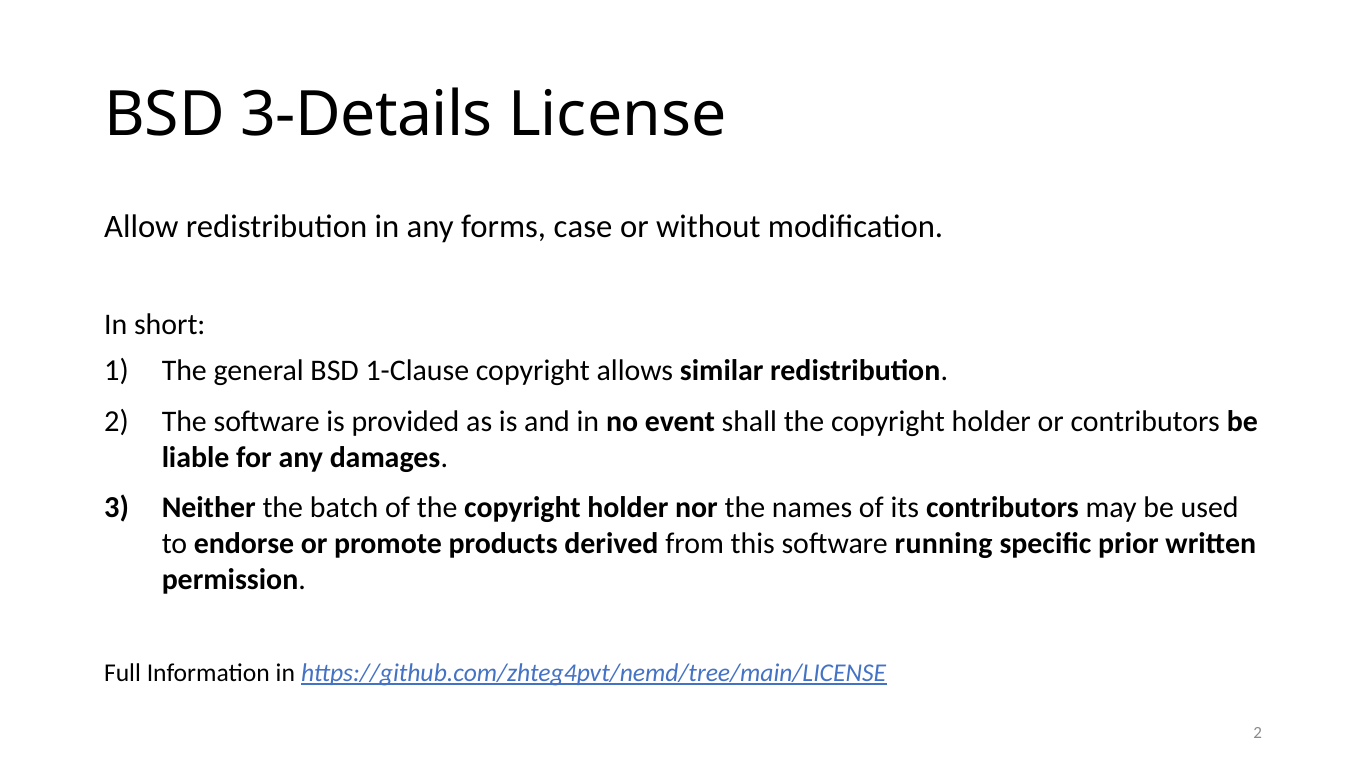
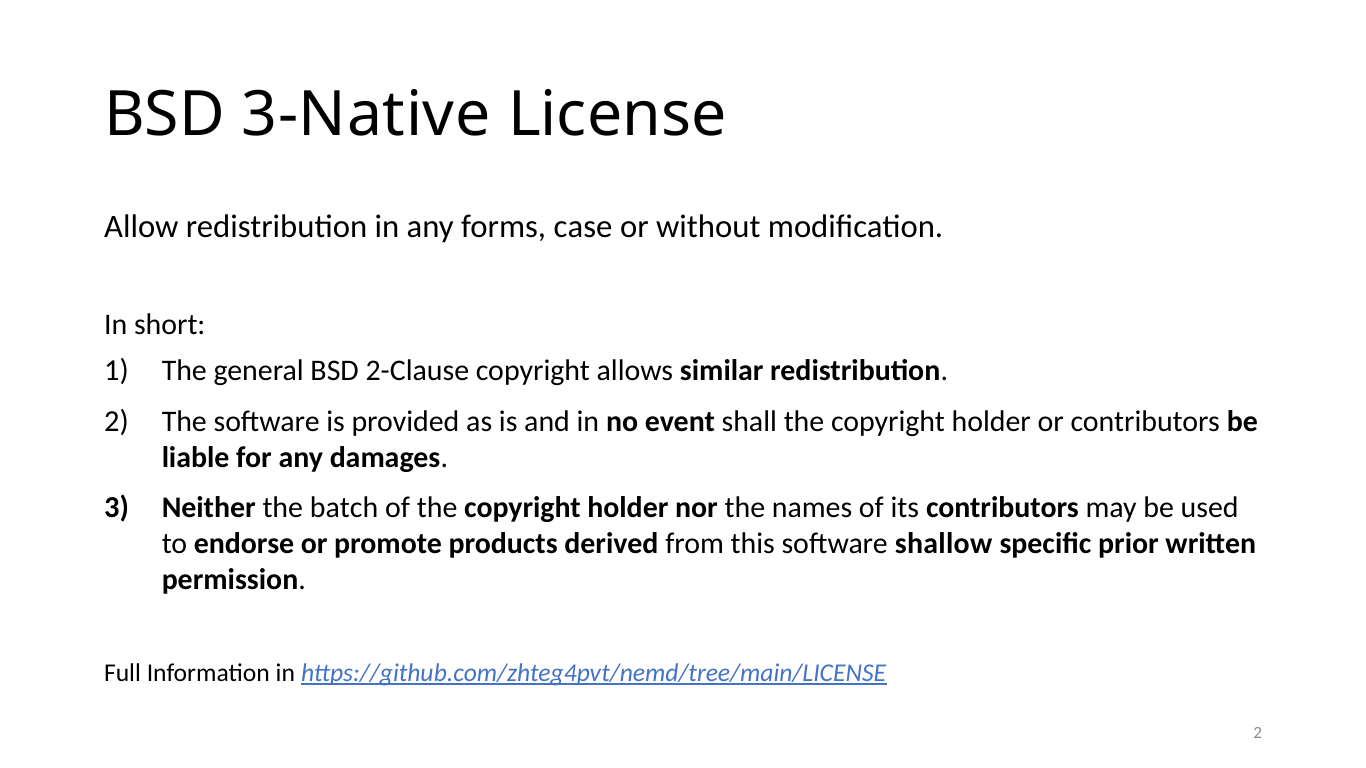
3-Details: 3-Details -> 3-Native
1-Clause: 1-Clause -> 2-Clause
running: running -> shallow
